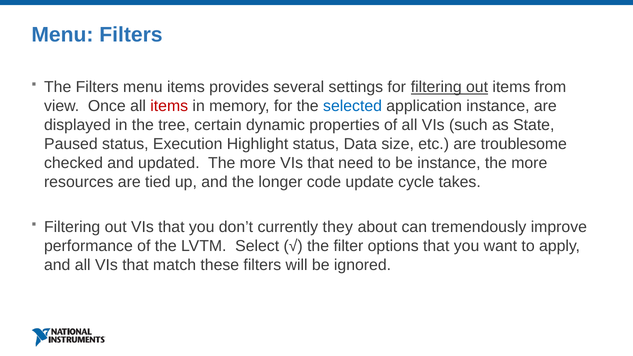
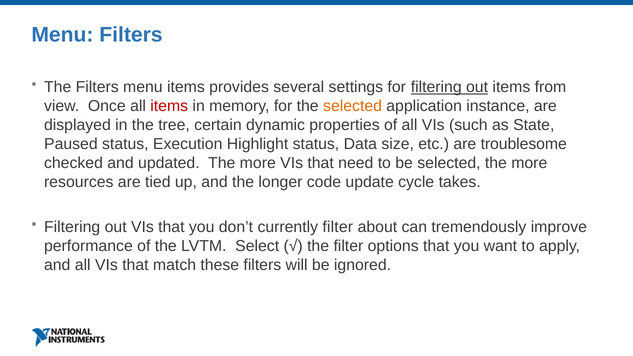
selected at (353, 106) colour: blue -> orange
be instance: instance -> selected
currently they: they -> filter
